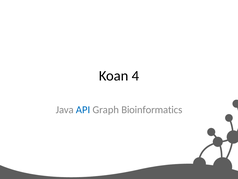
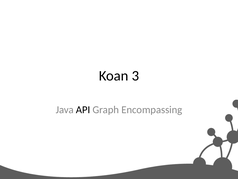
4: 4 -> 3
API colour: blue -> black
Bioinformatics: Bioinformatics -> Encompassing
